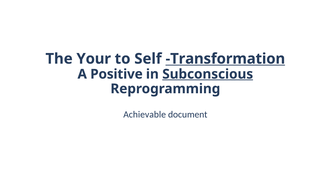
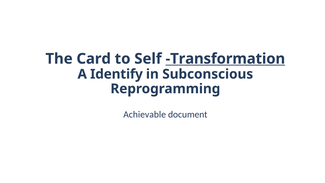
Your: Your -> Card
Positive: Positive -> Identify
Subconscious underline: present -> none
